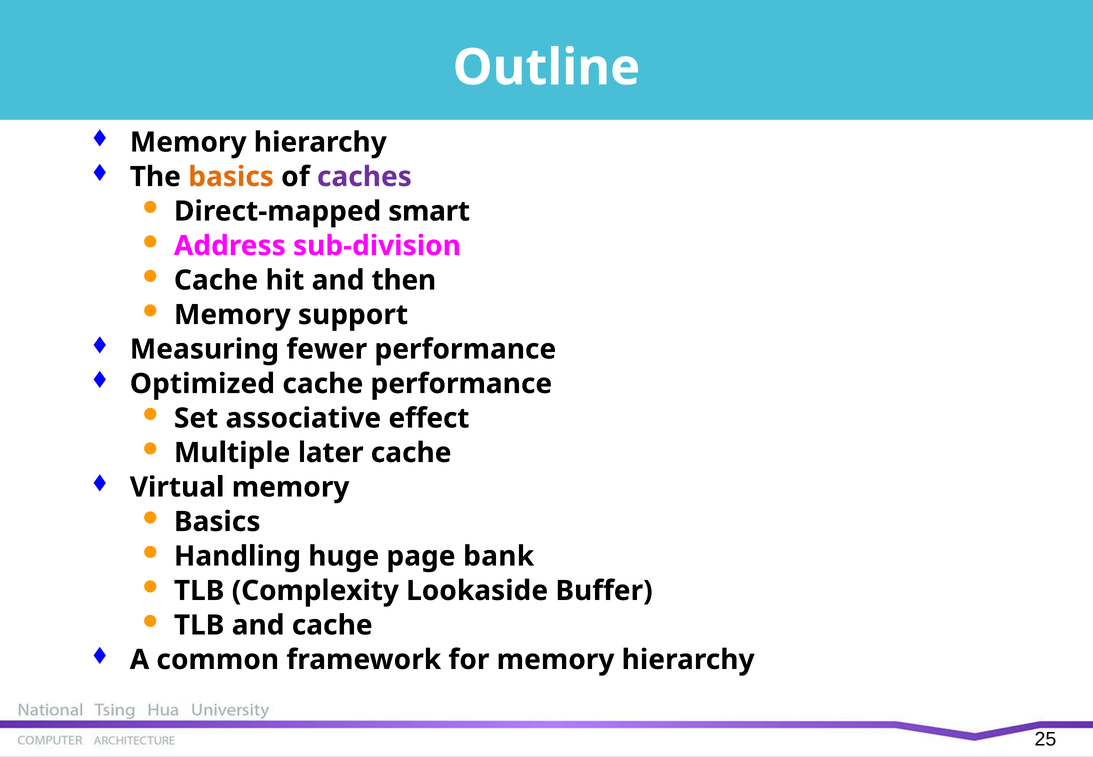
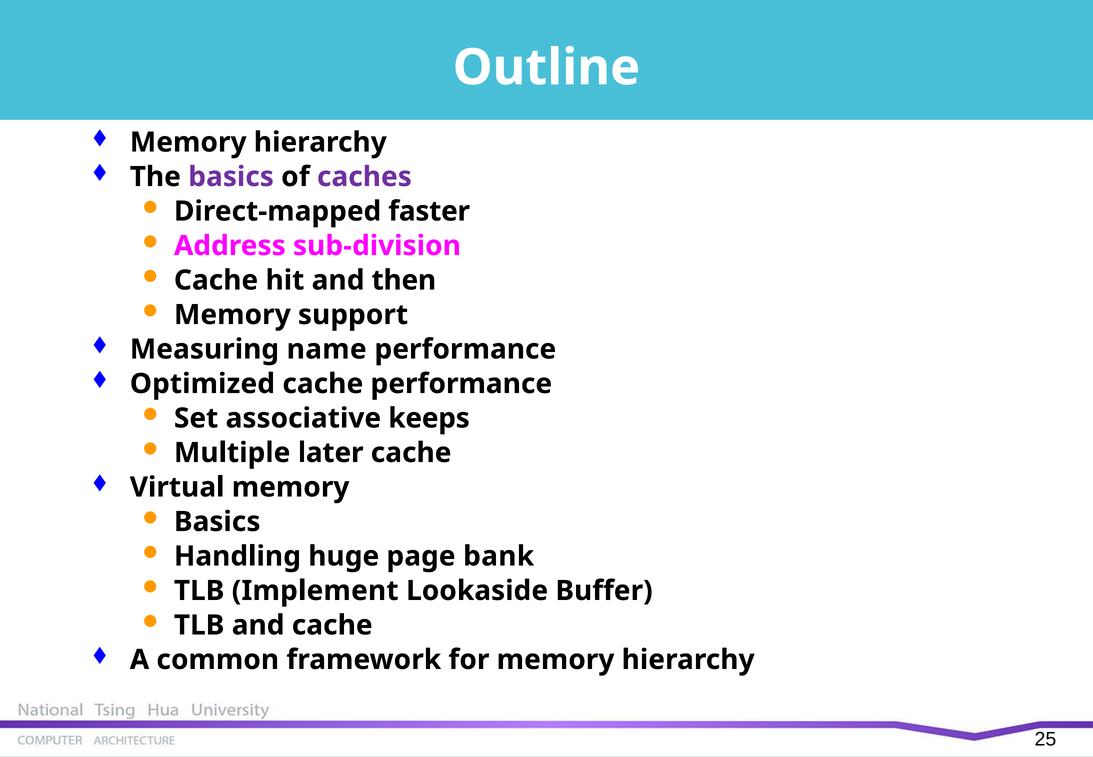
basics at (231, 177) colour: orange -> purple
smart: smart -> faster
fewer: fewer -> name
effect: effect -> keeps
Complexity: Complexity -> Implement
